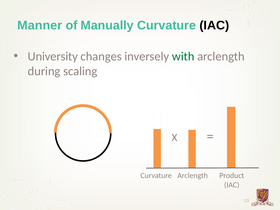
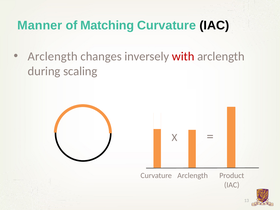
Manually: Manually -> Matching
University at (53, 56): University -> Arclength
with colour: green -> red
